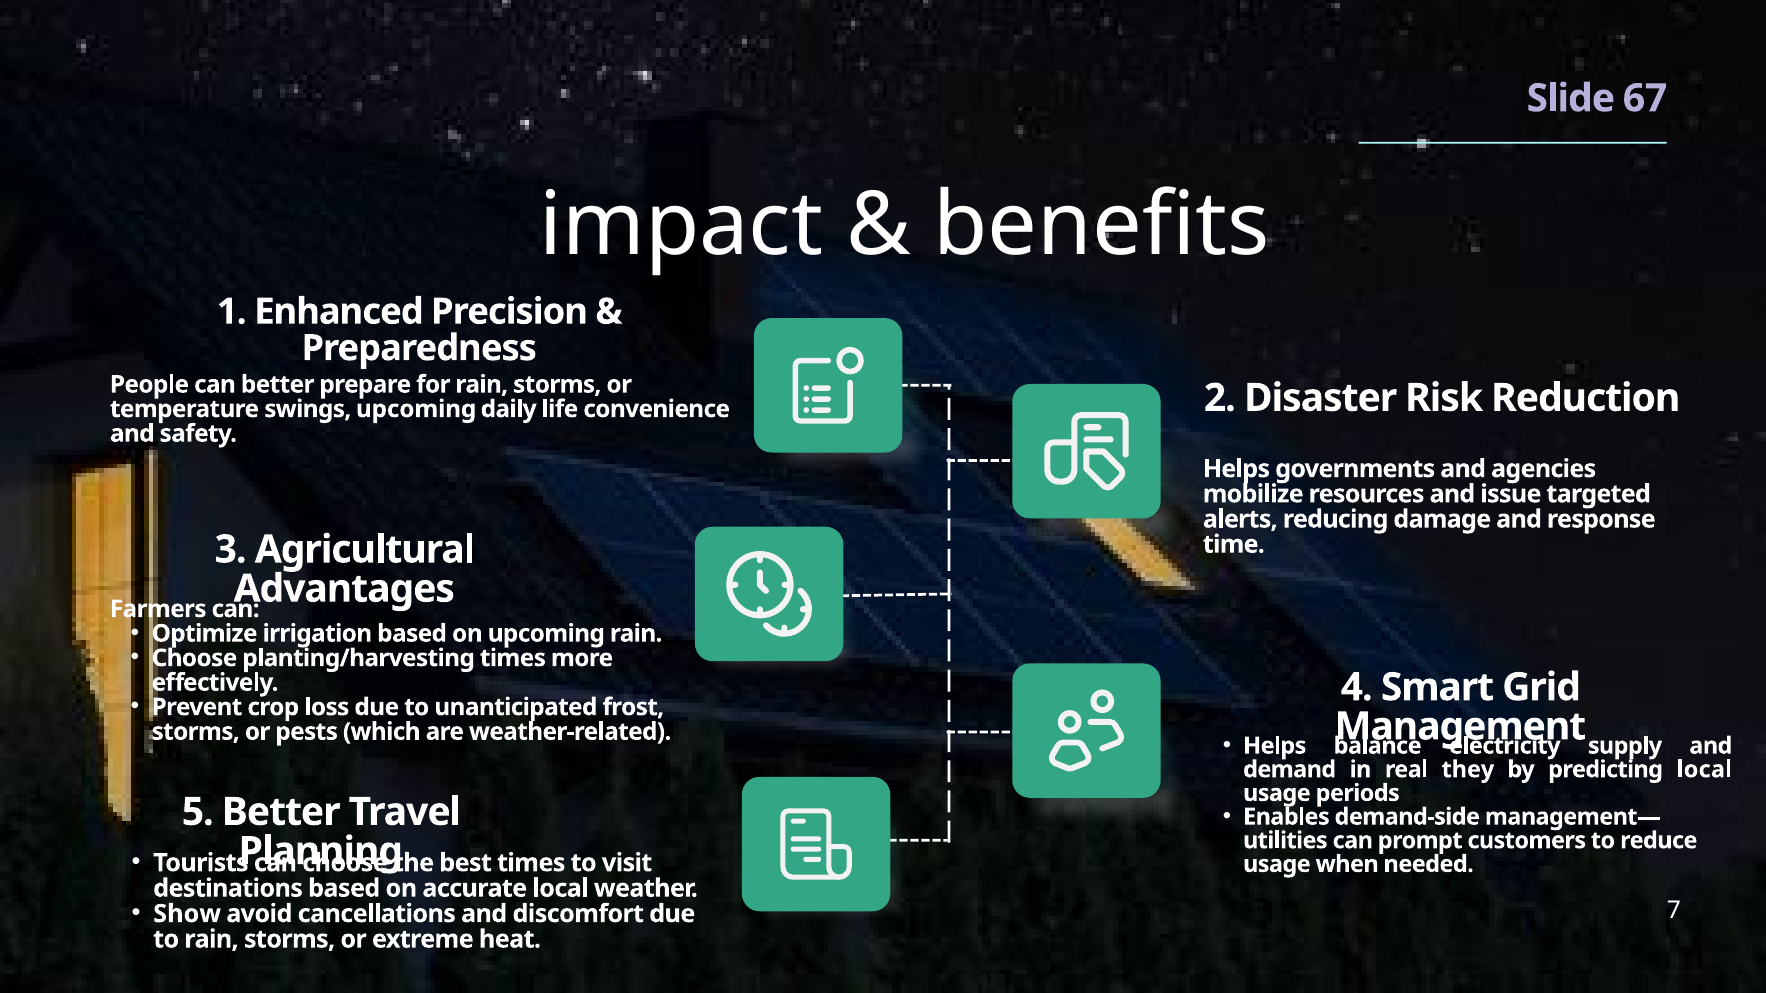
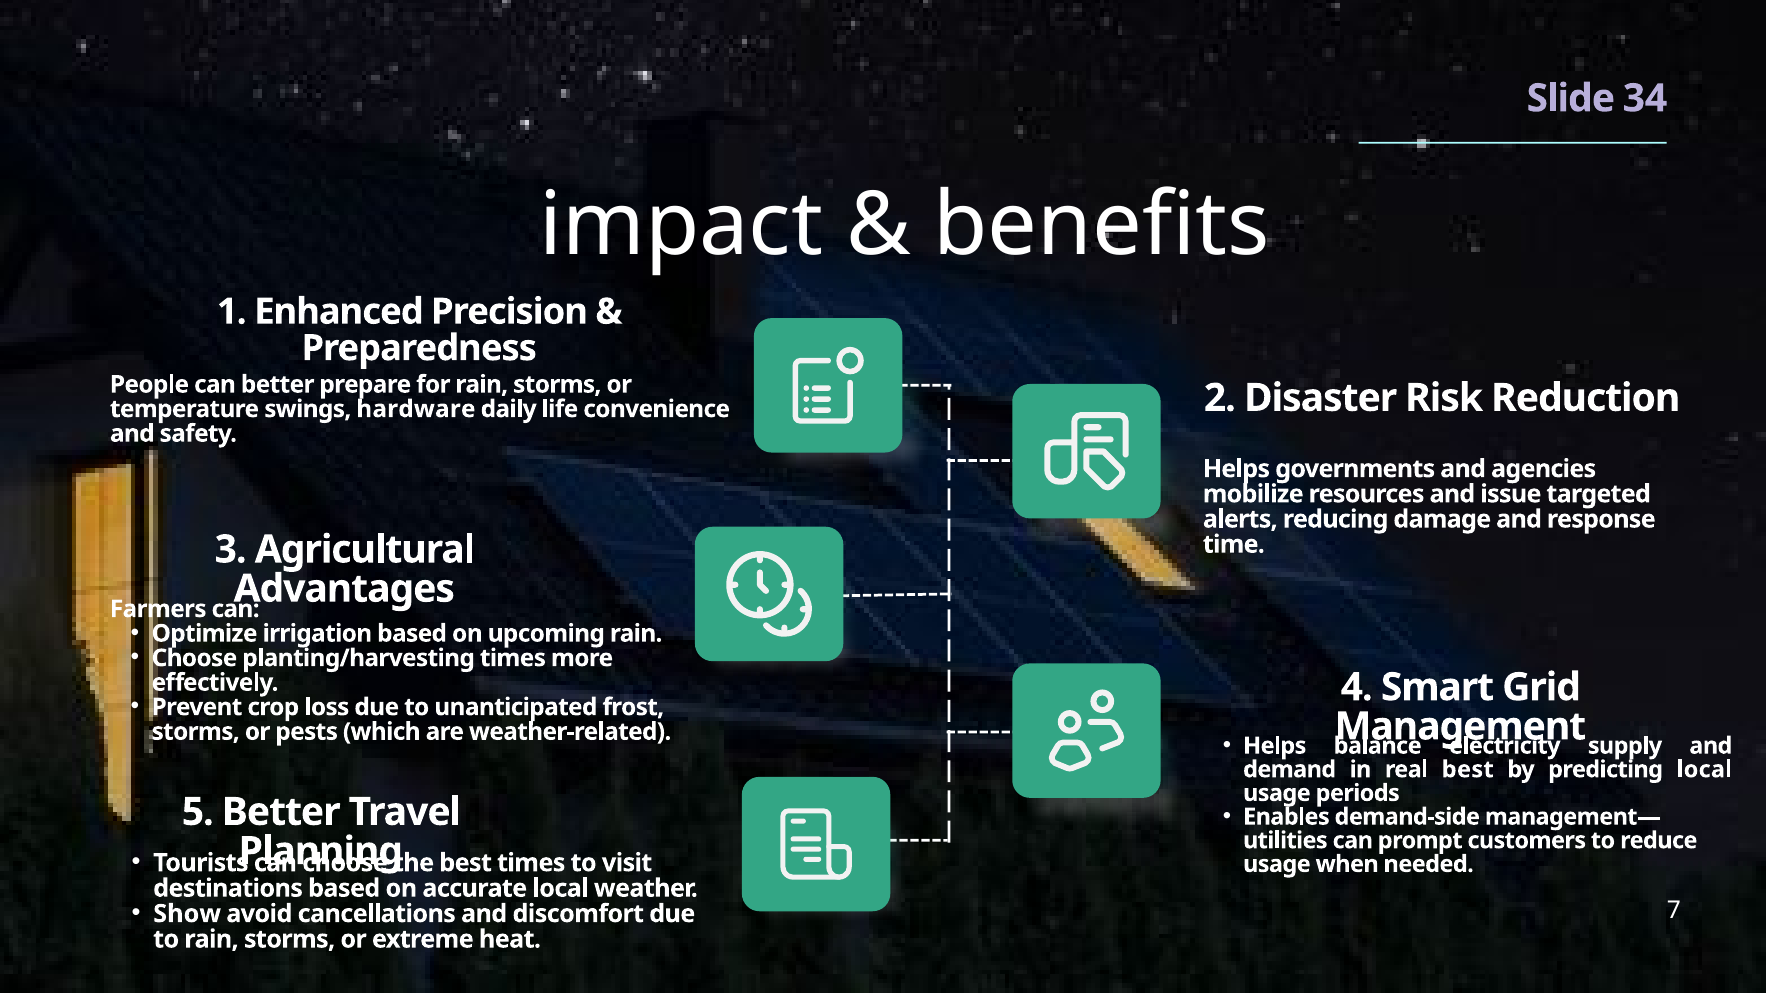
67: 67 -> 34
swings upcoming: upcoming -> hardware
real they: they -> best
